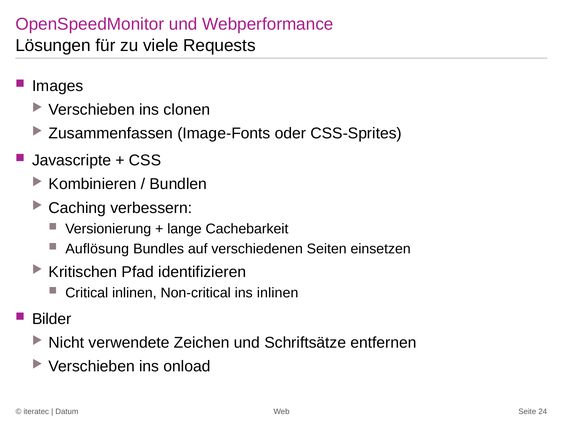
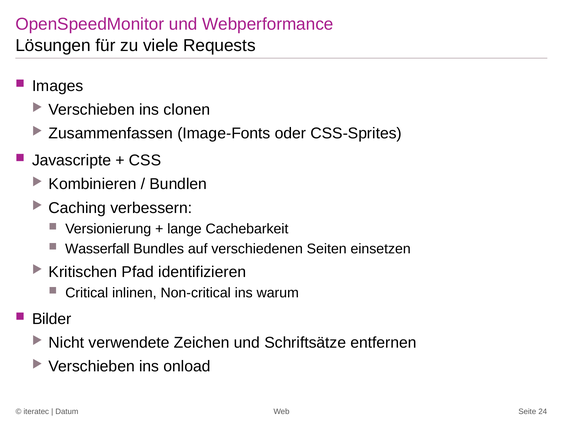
Auflösung: Auflösung -> Wasserfall
ins inlinen: inlinen -> warum
